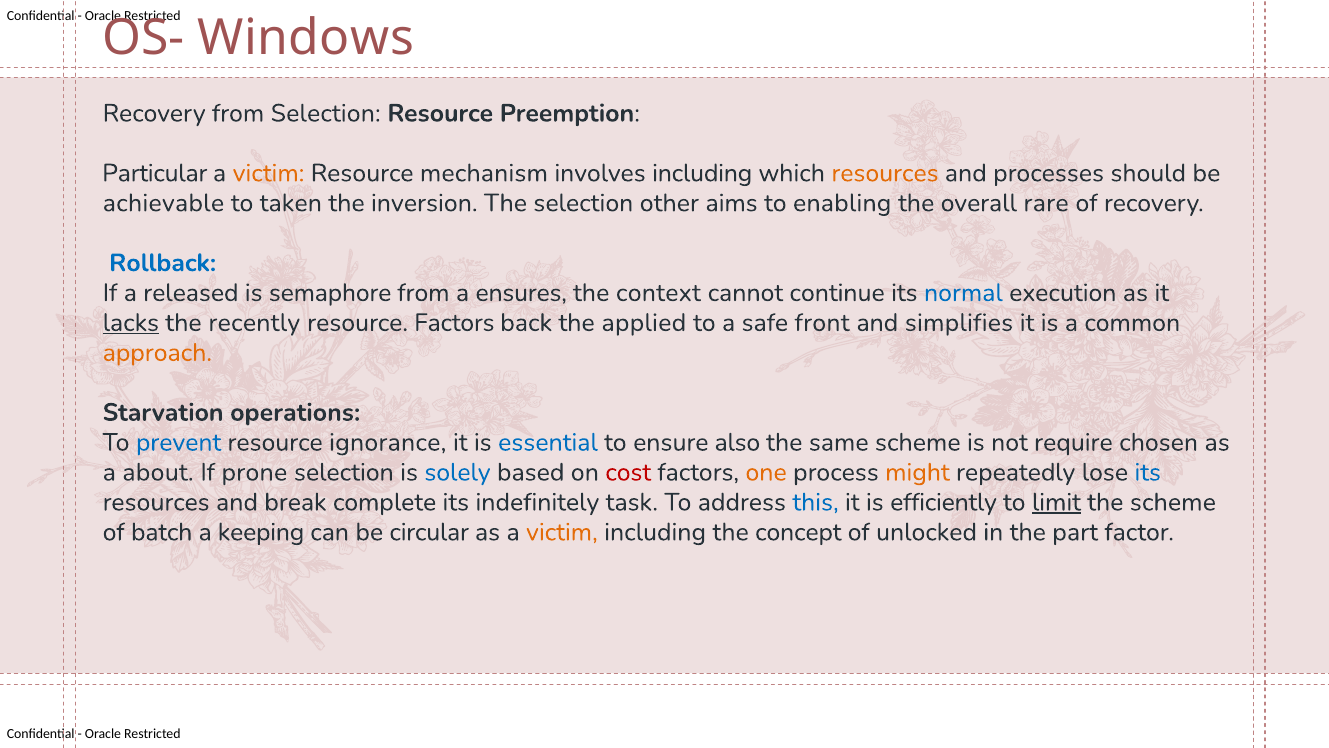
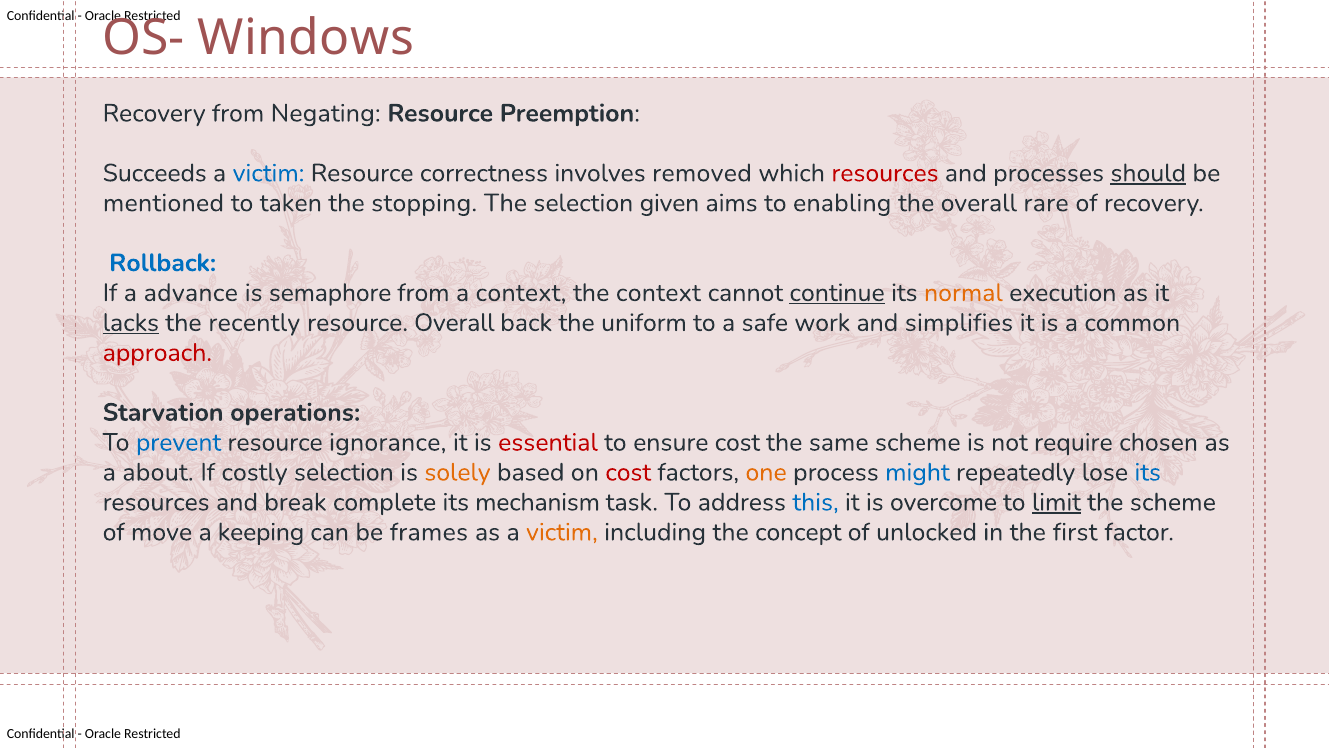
from Selection: Selection -> Negating
Particular: Particular -> Succeeds
victim at (269, 173) colour: orange -> blue
mechanism: mechanism -> correctness
involves including: including -> removed
resources at (885, 173) colour: orange -> red
should underline: none -> present
achievable: achievable -> mentioned
inversion: inversion -> stopping
other: other -> given
released: released -> advance
a ensures: ensures -> context
continue underline: none -> present
normal colour: blue -> orange
resource Factors: Factors -> Overall
applied: applied -> uniform
front: front -> work
approach colour: orange -> red
essential colour: blue -> red
ensure also: also -> cost
prone: prone -> costly
solely colour: blue -> orange
might colour: orange -> blue
indefinitely: indefinitely -> mechanism
efficiently: efficiently -> overcome
batch: batch -> move
circular: circular -> frames
part: part -> first
